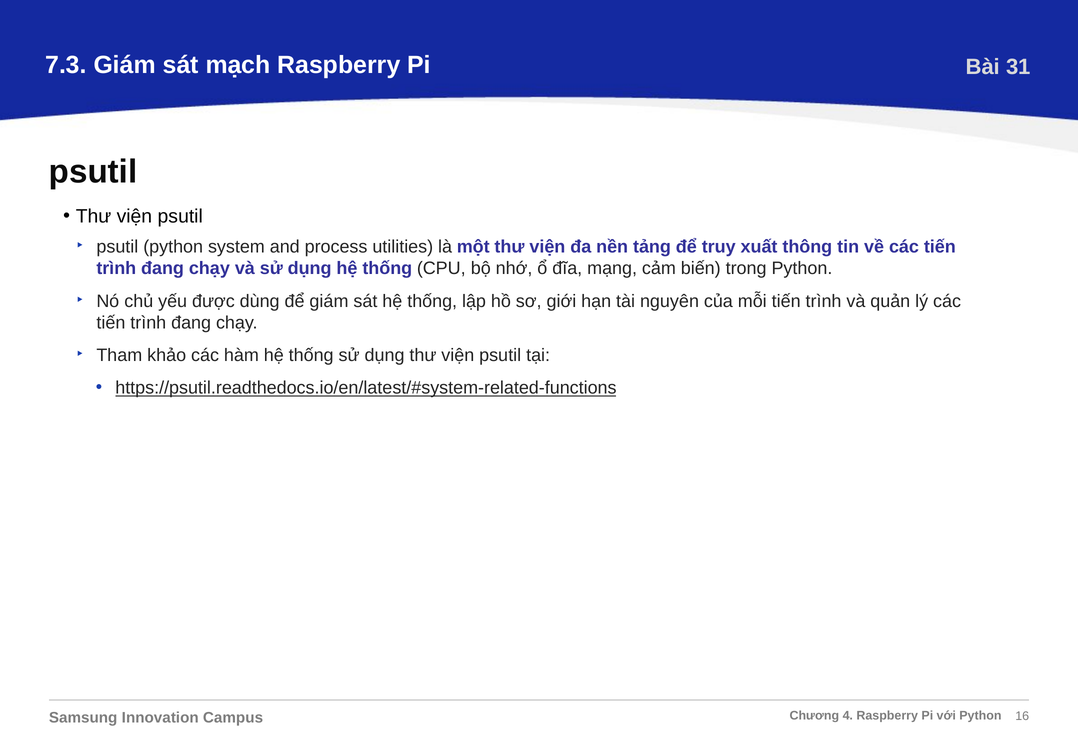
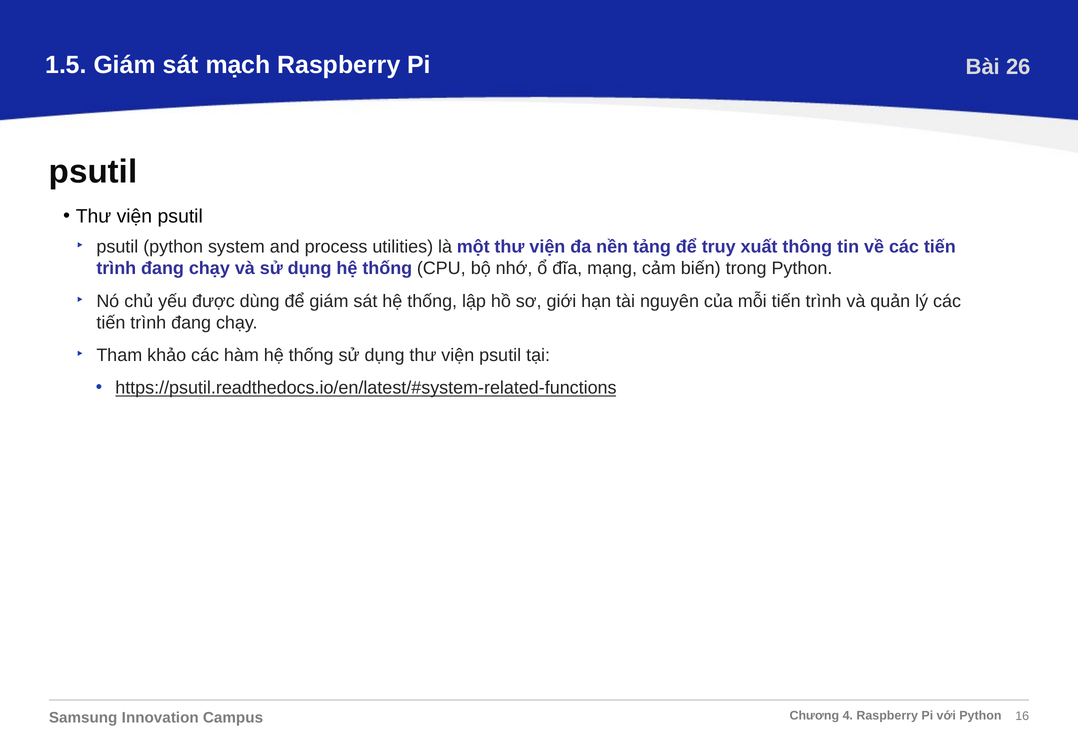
7.3: 7.3 -> 1.5
31: 31 -> 26
